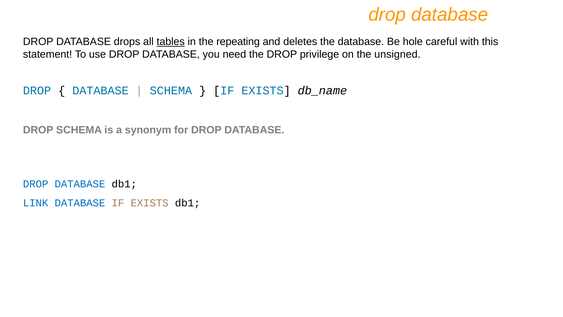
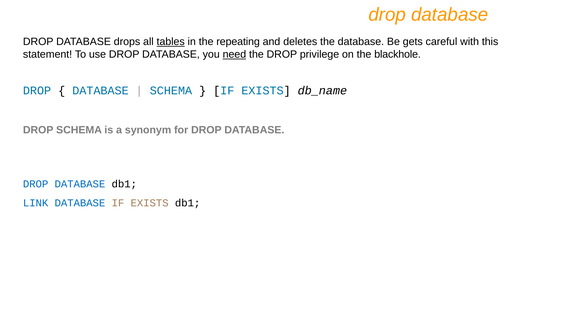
hole: hole -> gets
need underline: none -> present
unsigned: unsigned -> blackhole
